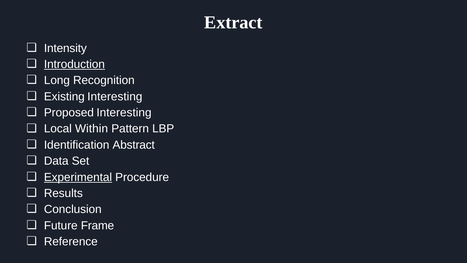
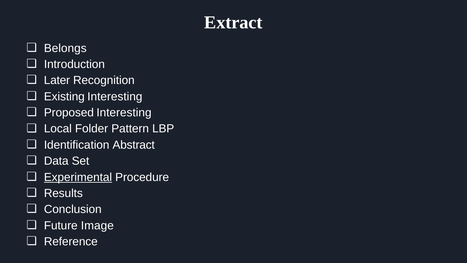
Intensity: Intensity -> Belongs
Introduction underline: present -> none
Long: Long -> Later
Within: Within -> Folder
Frame: Frame -> Image
